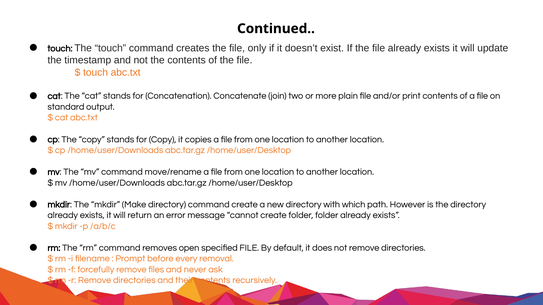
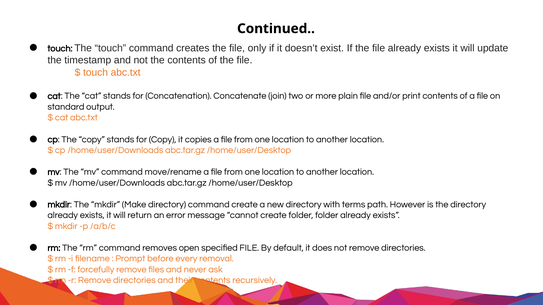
which: which -> terms
